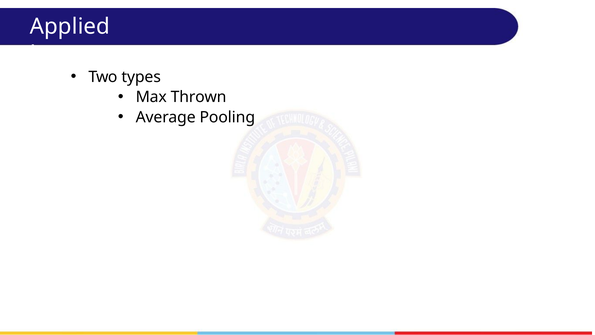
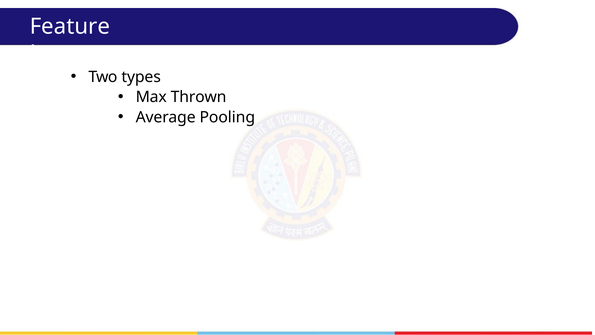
Applied: Applied -> Feature
